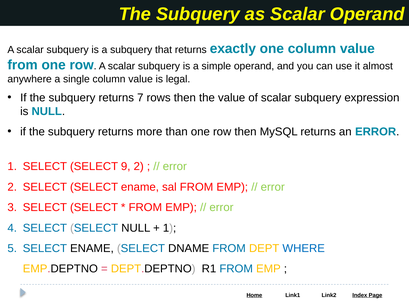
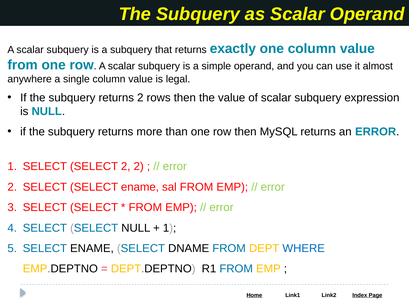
returns 7: 7 -> 2
SELECT 9: 9 -> 2
